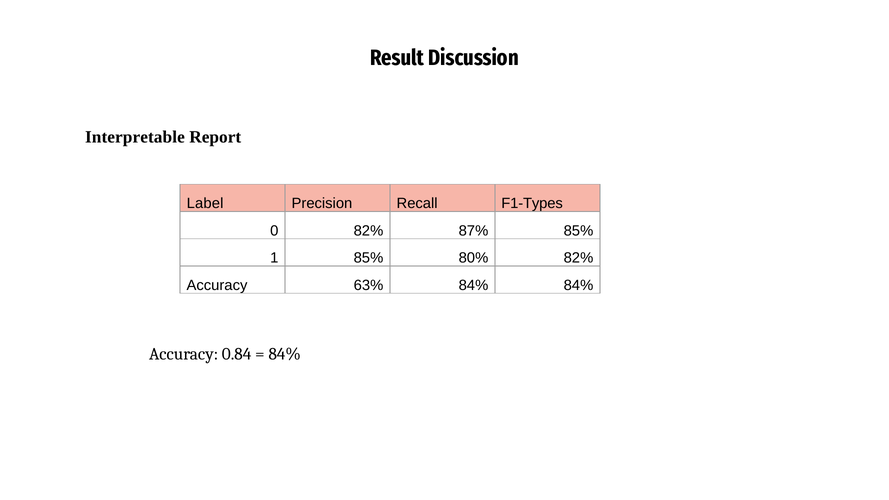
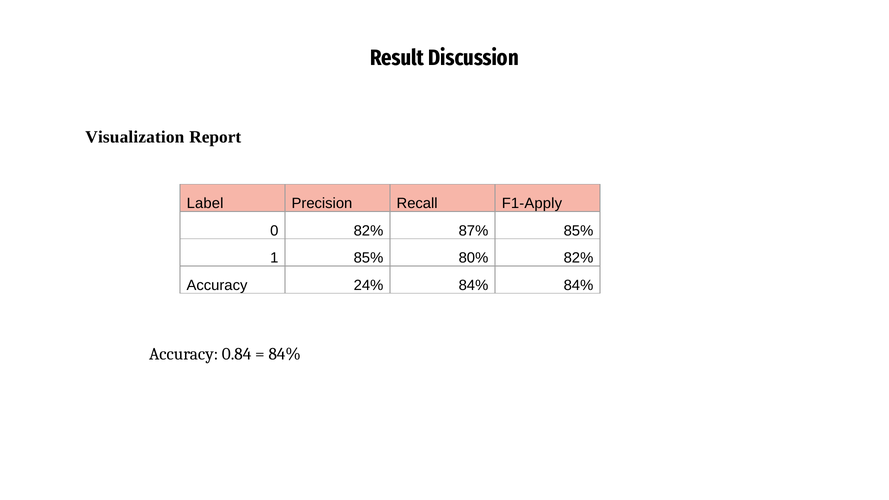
Interpretable: Interpretable -> Visualization
F1-Types: F1-Types -> F1-Apply
63%: 63% -> 24%
